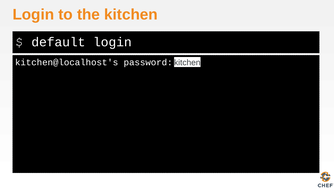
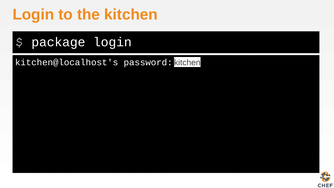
default: default -> package
